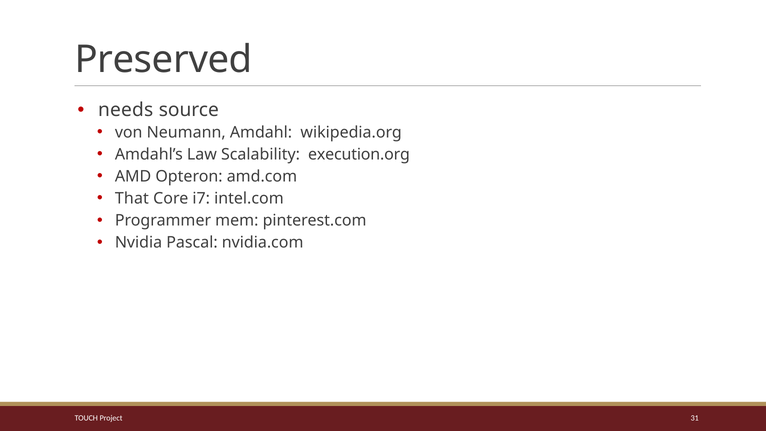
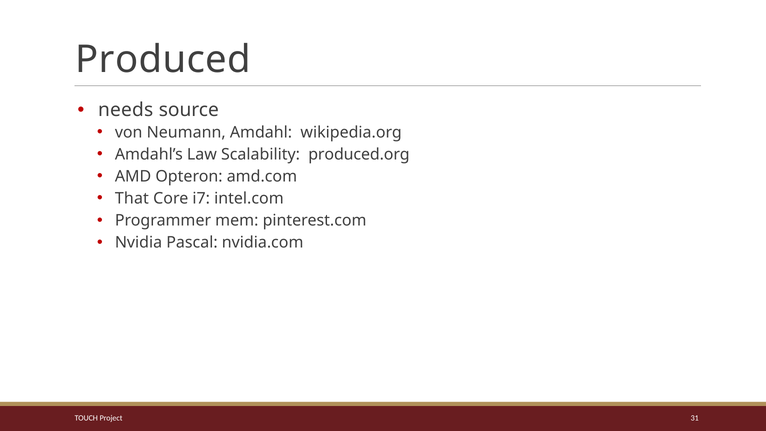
Preserved: Preserved -> Produced
execution.org: execution.org -> produced.org
